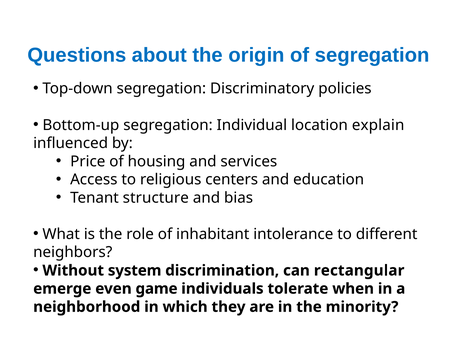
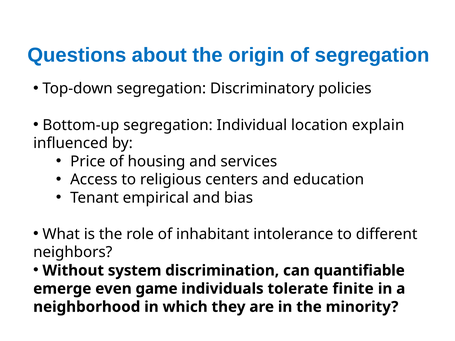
structure: structure -> empirical
rectangular: rectangular -> quantifiable
when: when -> finite
